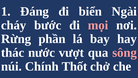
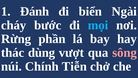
Đáng: Đáng -> Đánh
mọi colour: pink -> light blue
nước: nước -> dùng
Thốt: Thốt -> Tiễn
